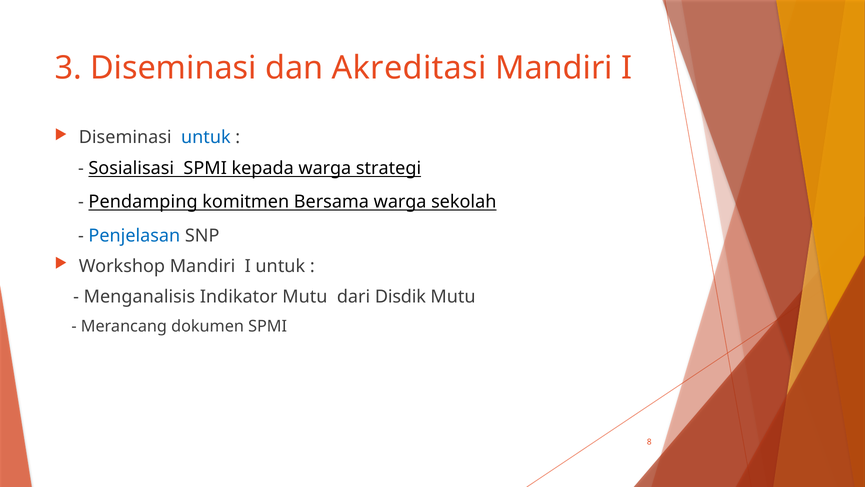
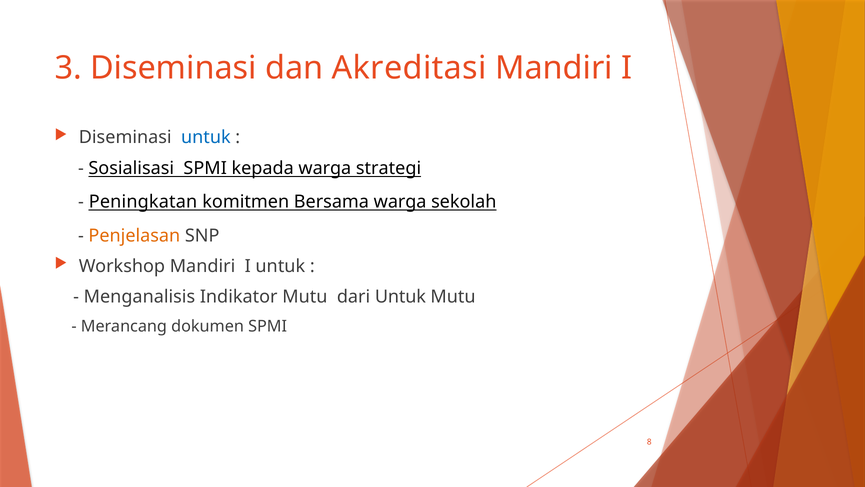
Pendamping: Pendamping -> Peningkatan
Penjelasan colour: blue -> orange
dari Disdik: Disdik -> Untuk
